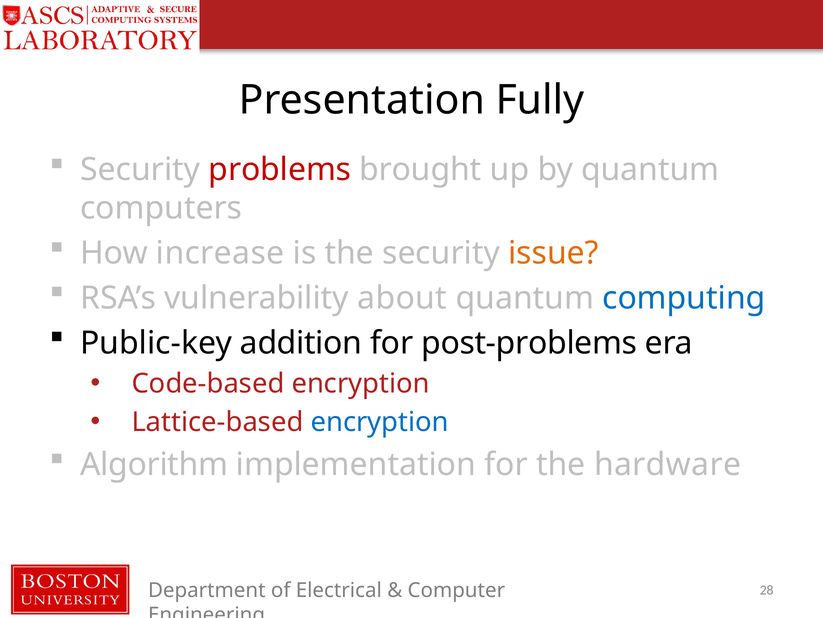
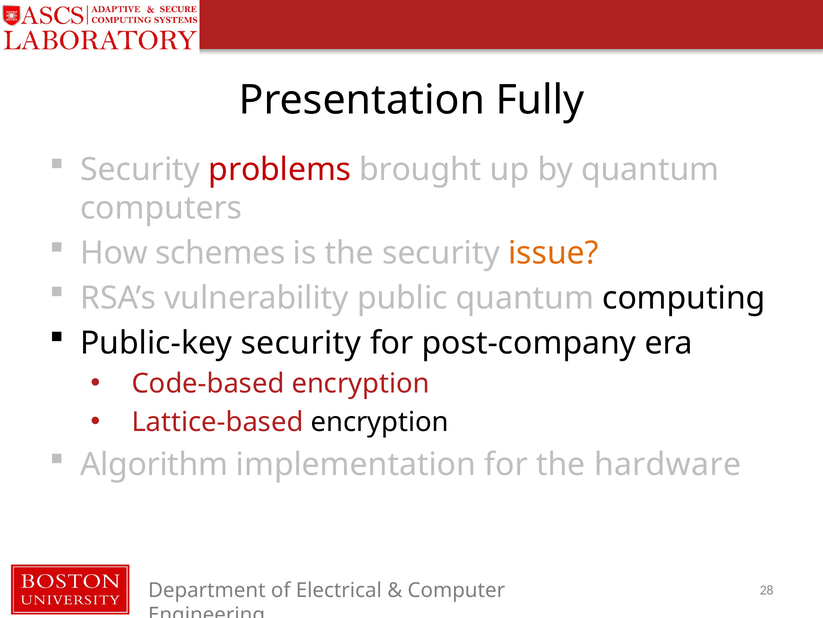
increase: increase -> schemes
about: about -> public
computing colour: blue -> black
Public-key addition: addition -> security
post-problems: post-problems -> post-company
encryption at (380, 422) colour: blue -> black
